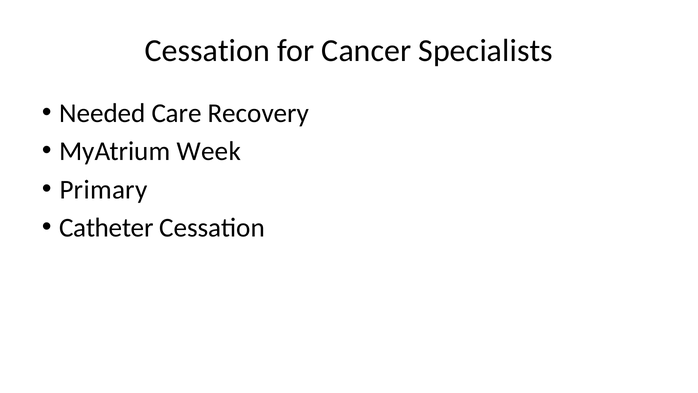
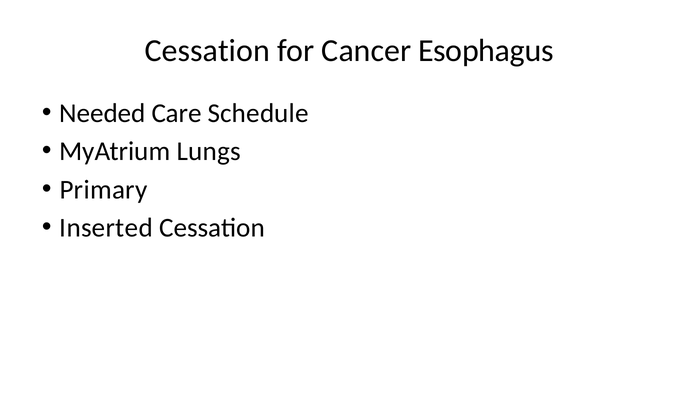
Specialists: Specialists -> Esophagus
Recovery: Recovery -> Schedule
Week: Week -> Lungs
Catheter: Catheter -> Inserted
